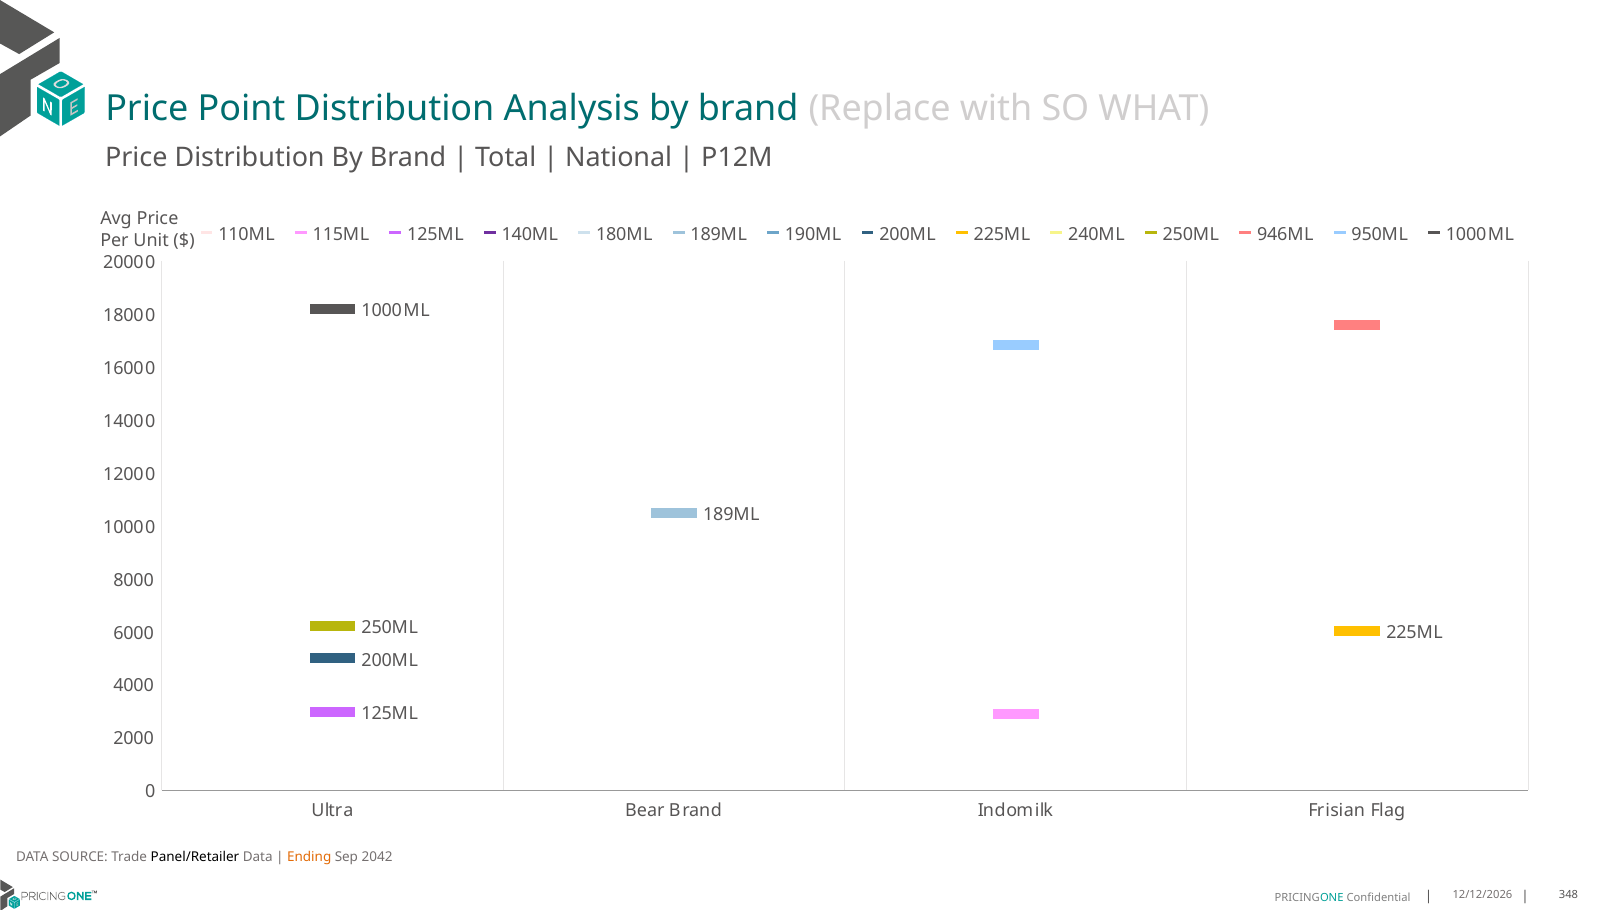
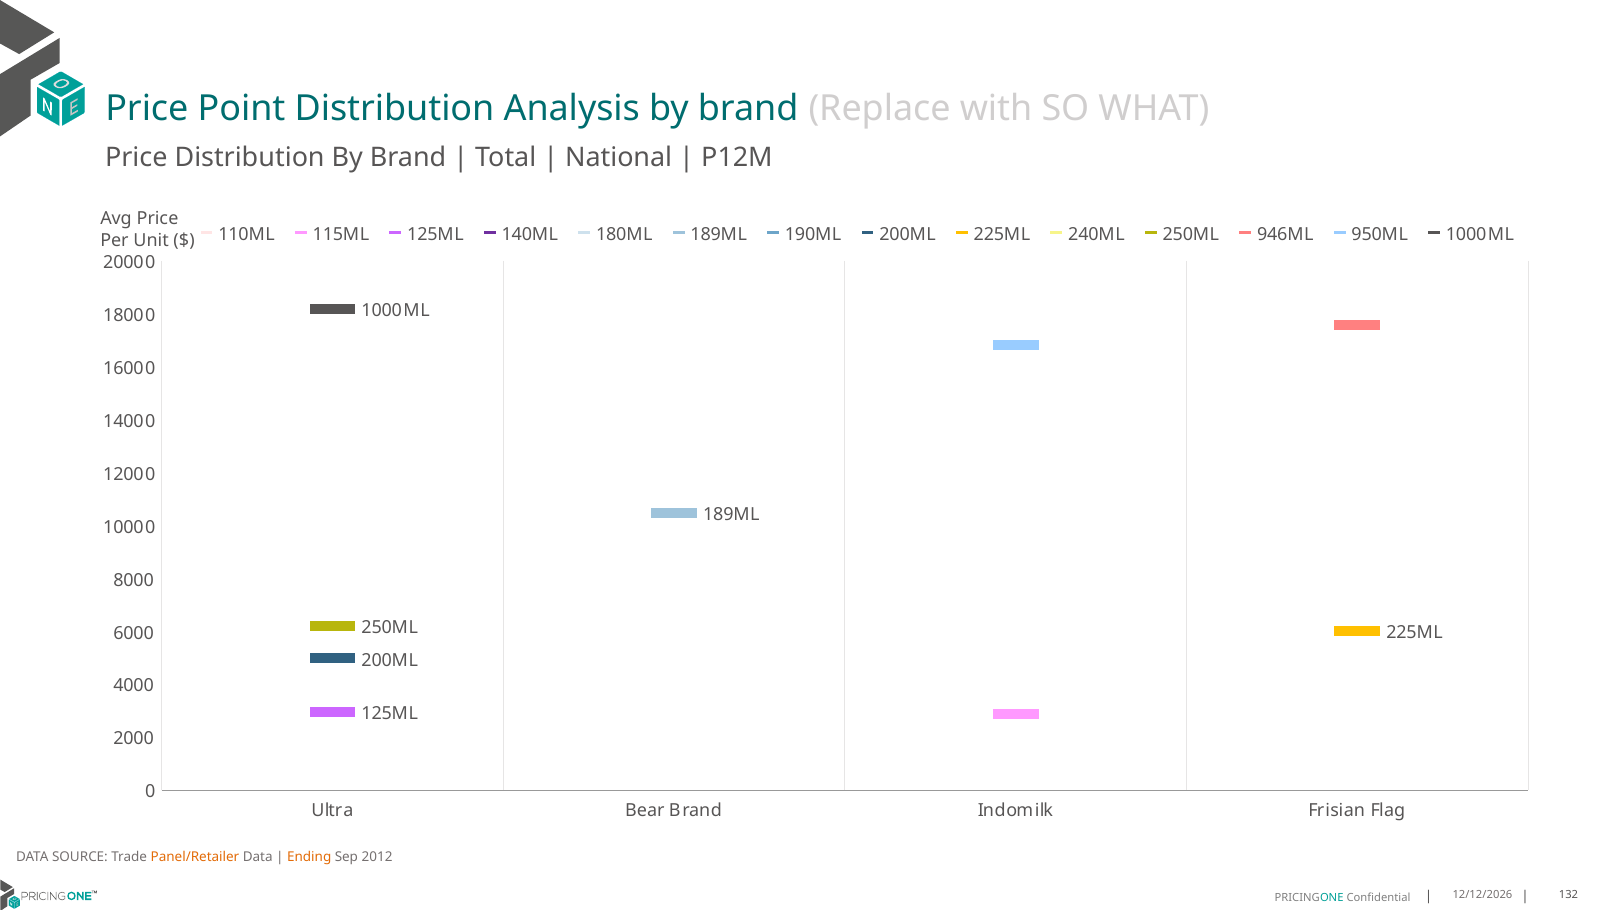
Panel/Retailer colour: black -> orange
2042: 2042 -> 2012
348: 348 -> 132
